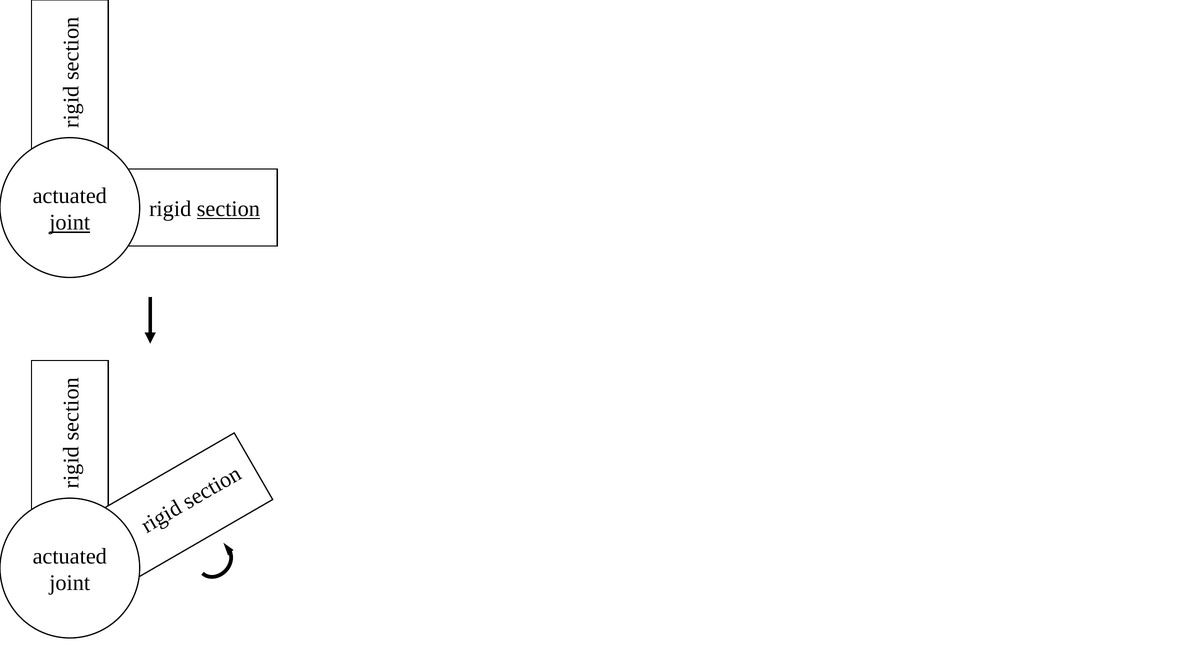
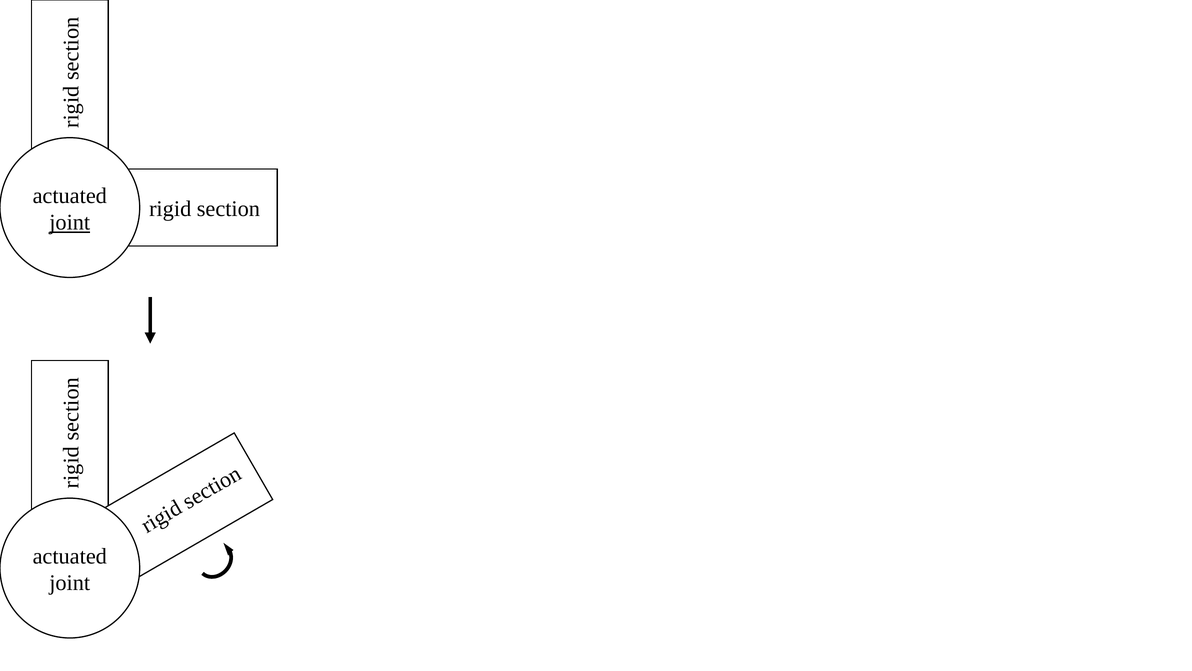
section underline: present -> none
